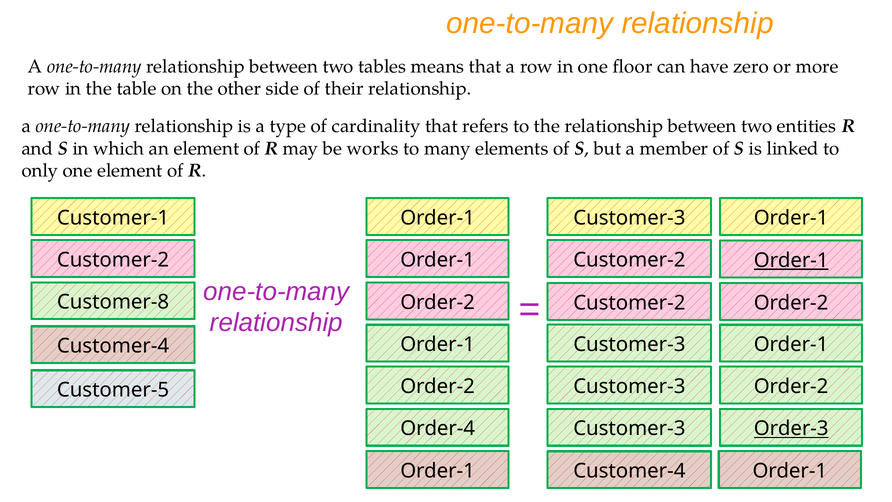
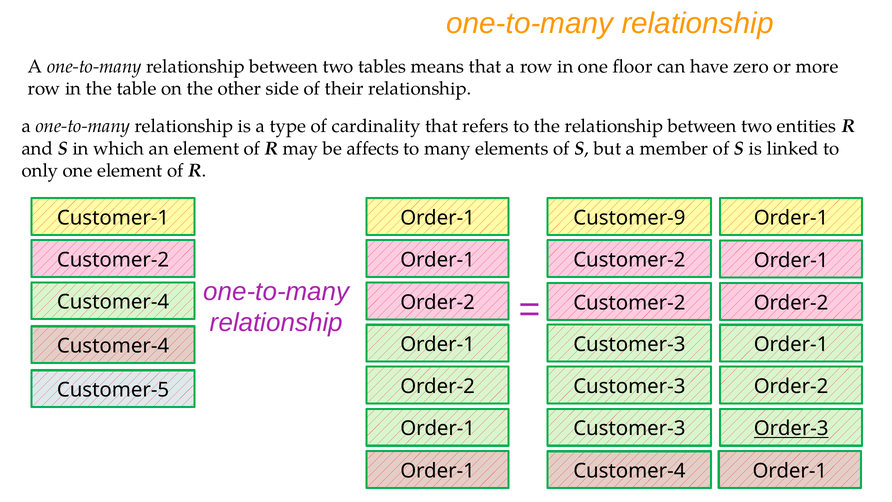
works: works -> affects
Customer-3 at (629, 218): Customer-3 -> Customer-9
Order-1 at (791, 260) underline: present -> none
Customer-8 at (113, 302): Customer-8 -> Customer-4
Order-4 at (438, 428): Order-4 -> Order-1
